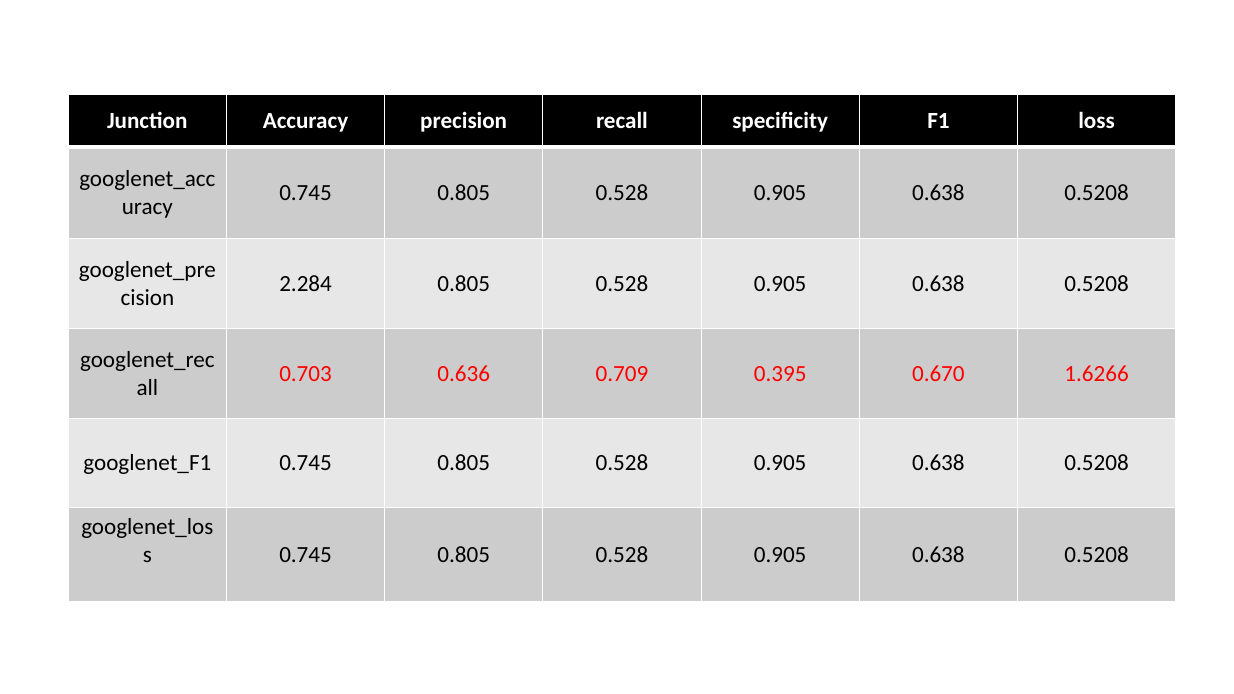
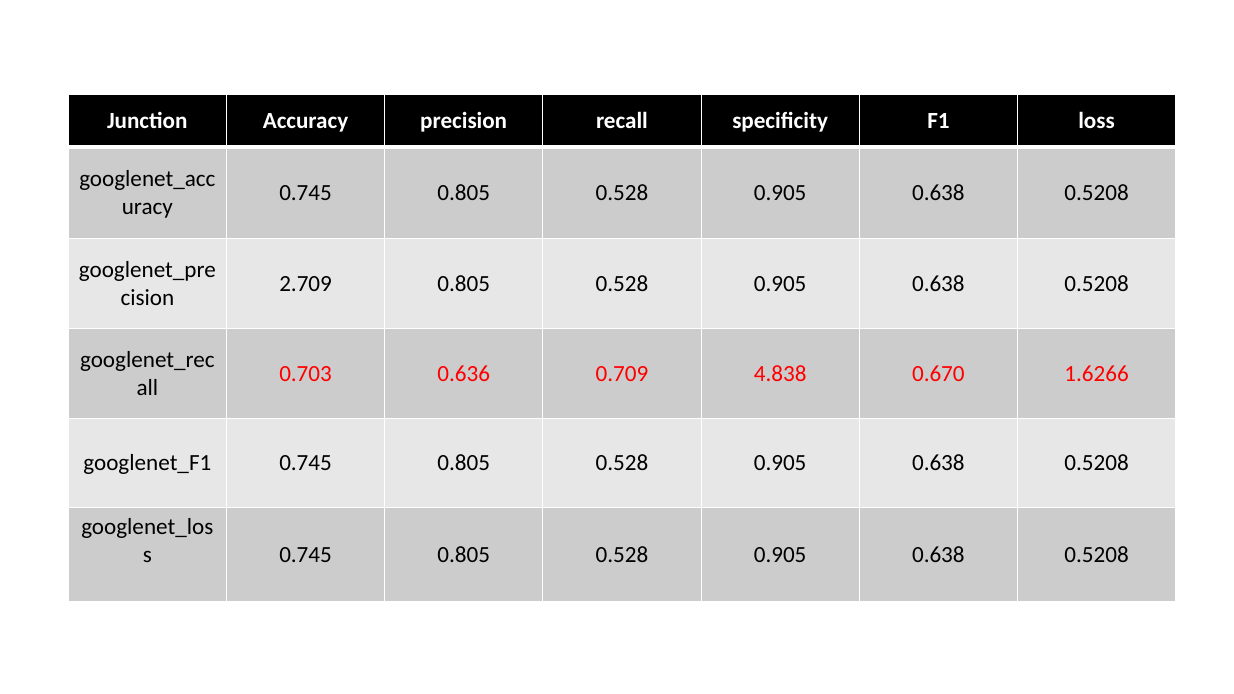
2.284: 2.284 -> 2.709
0.395: 0.395 -> 4.838
